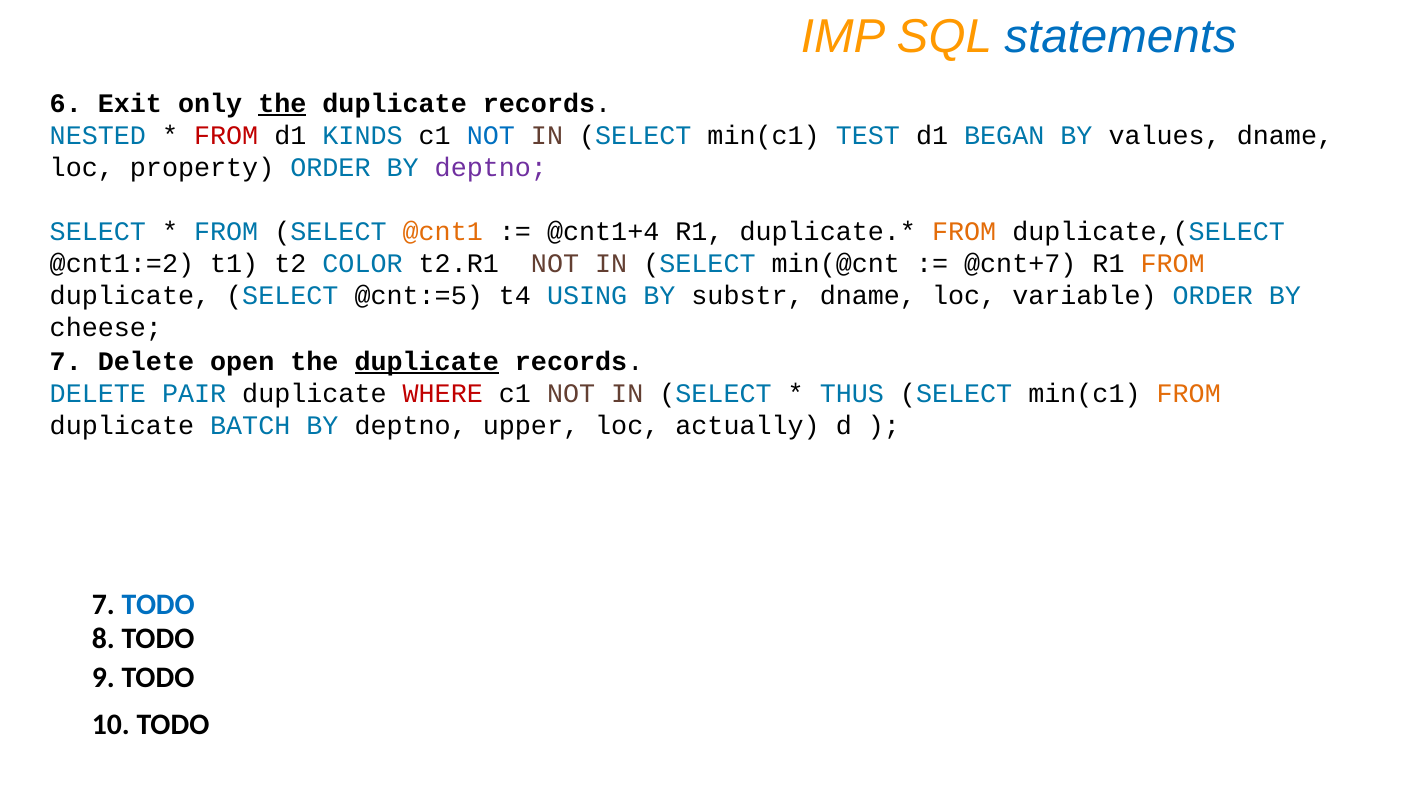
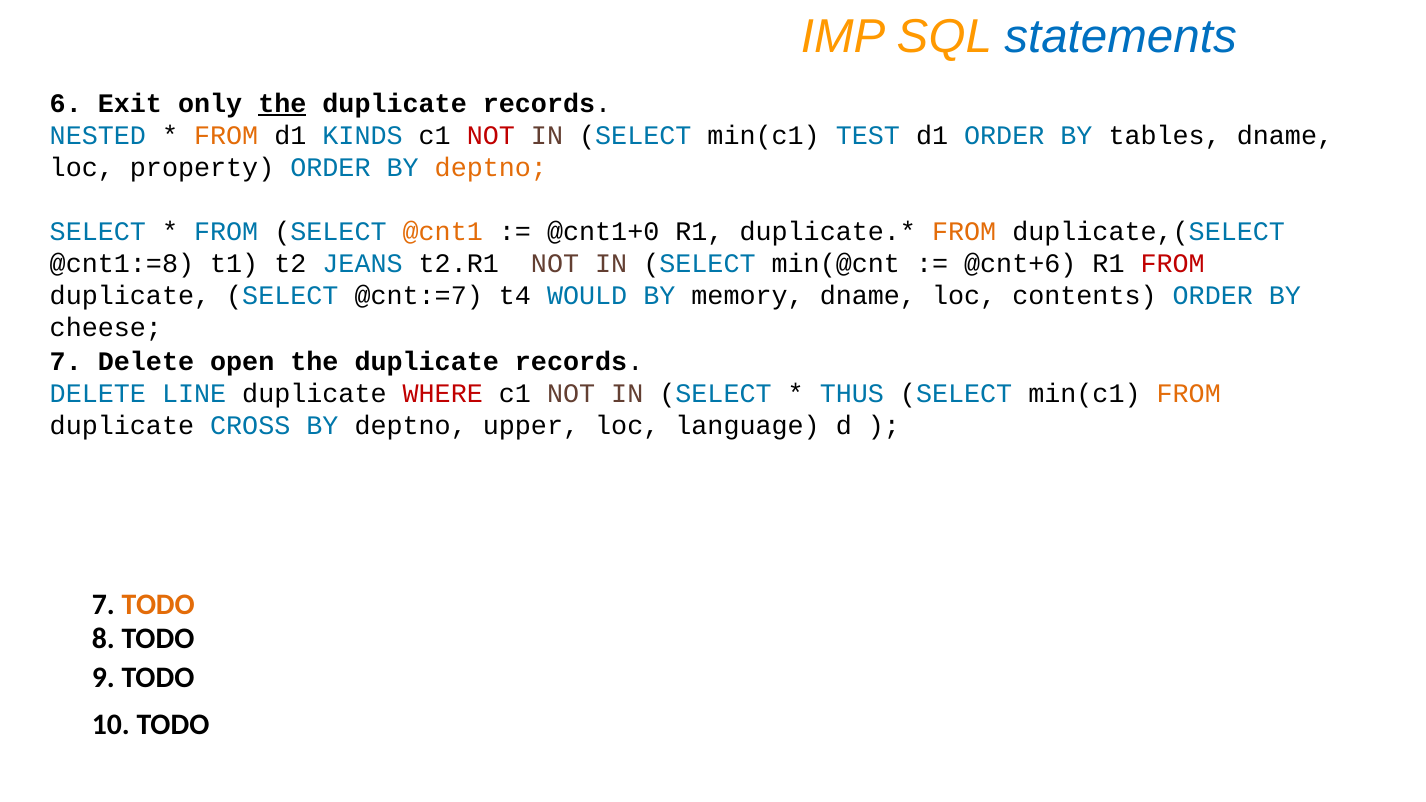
FROM at (226, 135) colour: red -> orange
NOT at (491, 135) colour: blue -> red
d1 BEGAN: BEGAN -> ORDER
values: values -> tables
deptno at (491, 168) colour: purple -> orange
@cnt1+4: @cnt1+4 -> @cnt1+0
@cnt1:=2: @cnt1:=2 -> @cnt1:=8
COLOR: COLOR -> JEANS
@cnt+7: @cnt+7 -> @cnt+6
FROM at (1173, 264) colour: orange -> red
@cnt:=5: @cnt:=5 -> @cnt:=7
USING: USING -> WOULD
substr: substr -> memory
variable: variable -> contents
duplicate at (427, 362) underline: present -> none
PAIR: PAIR -> LINE
BATCH: BATCH -> CROSS
actually: actually -> language
TODO at (158, 605) colour: blue -> orange
